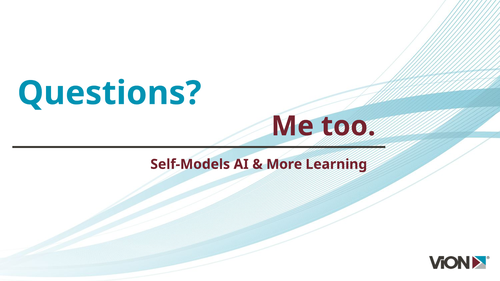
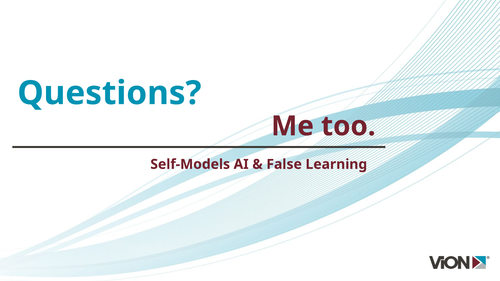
More: More -> False
